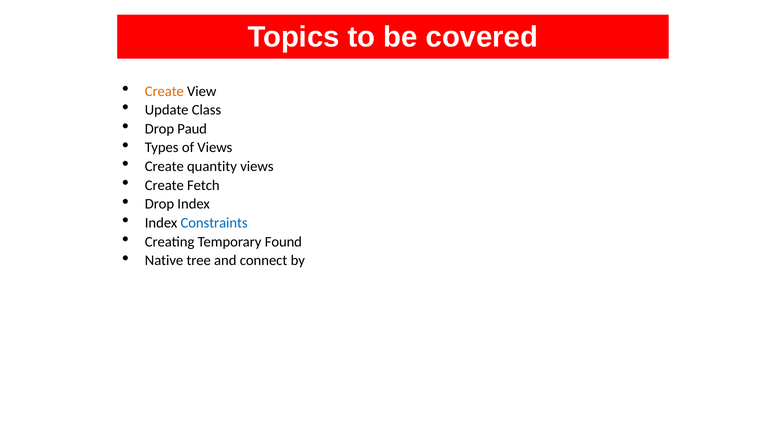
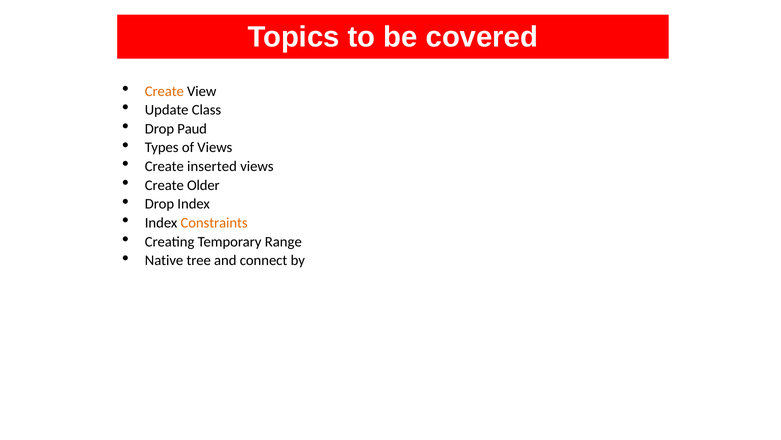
quantity: quantity -> inserted
Fetch: Fetch -> Older
Constraints colour: blue -> orange
Found: Found -> Range
